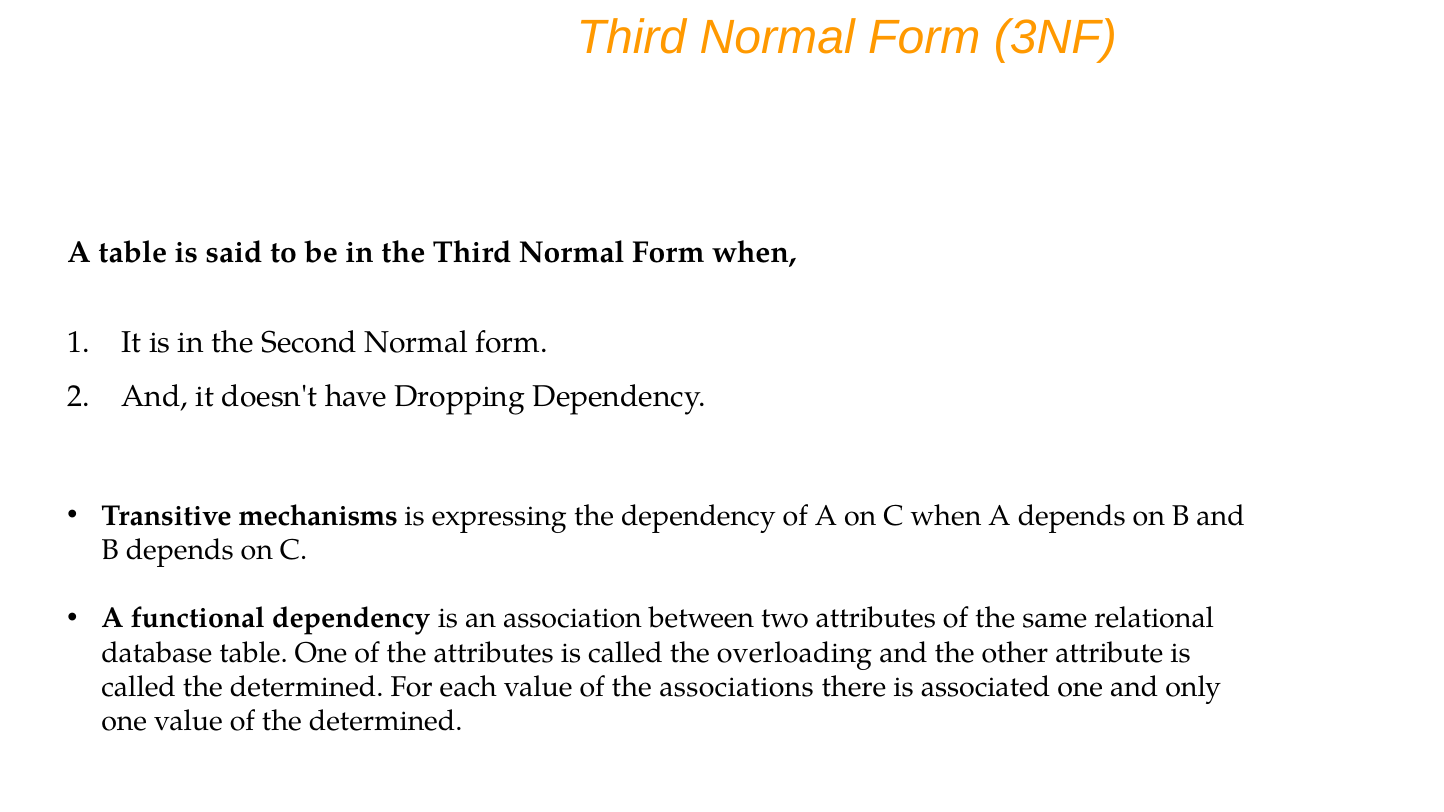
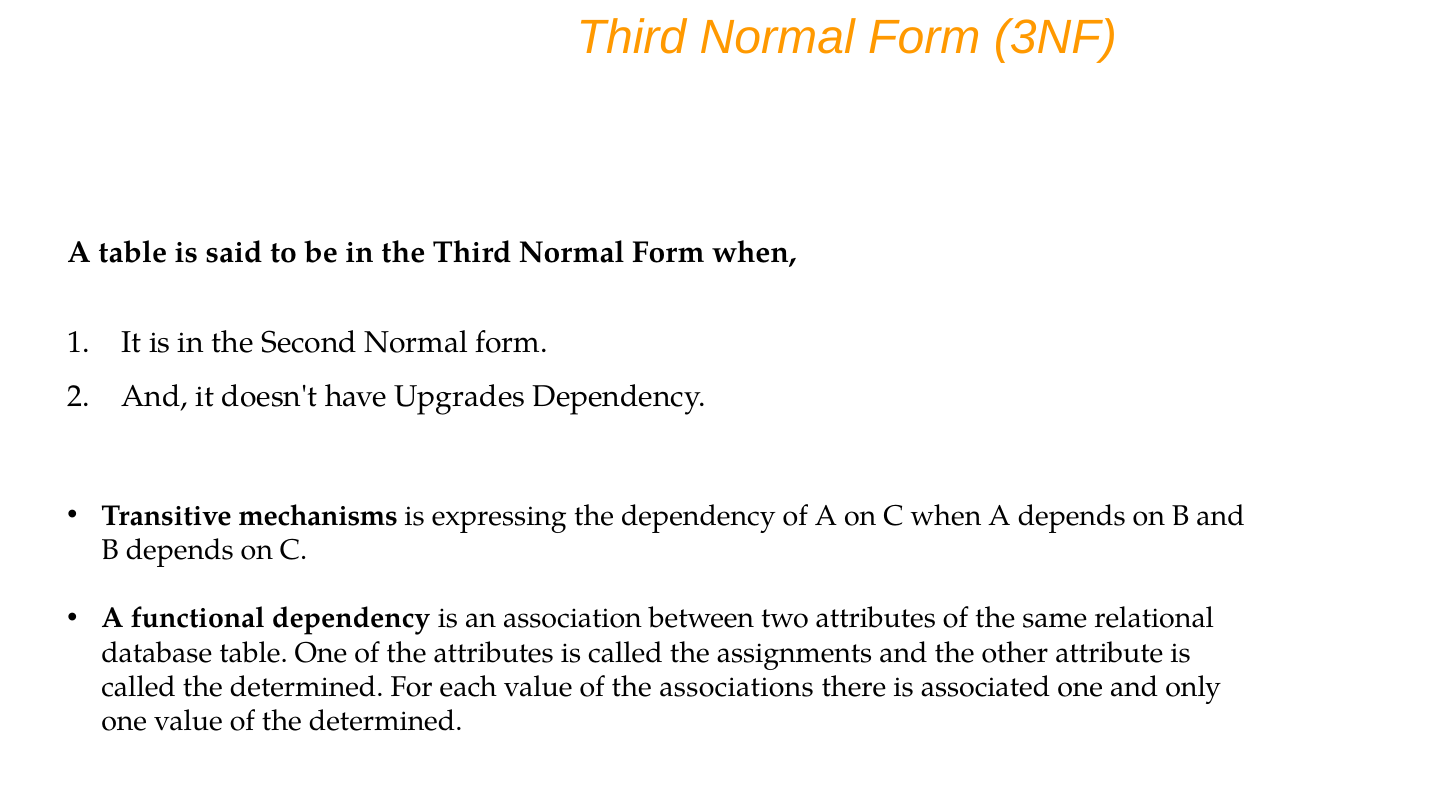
Dropping: Dropping -> Upgrades
overloading: overloading -> assignments
